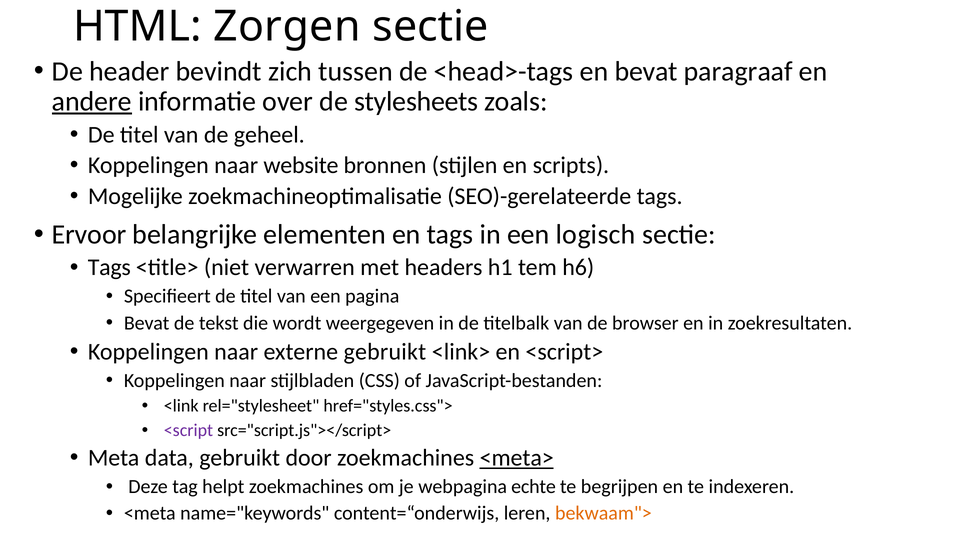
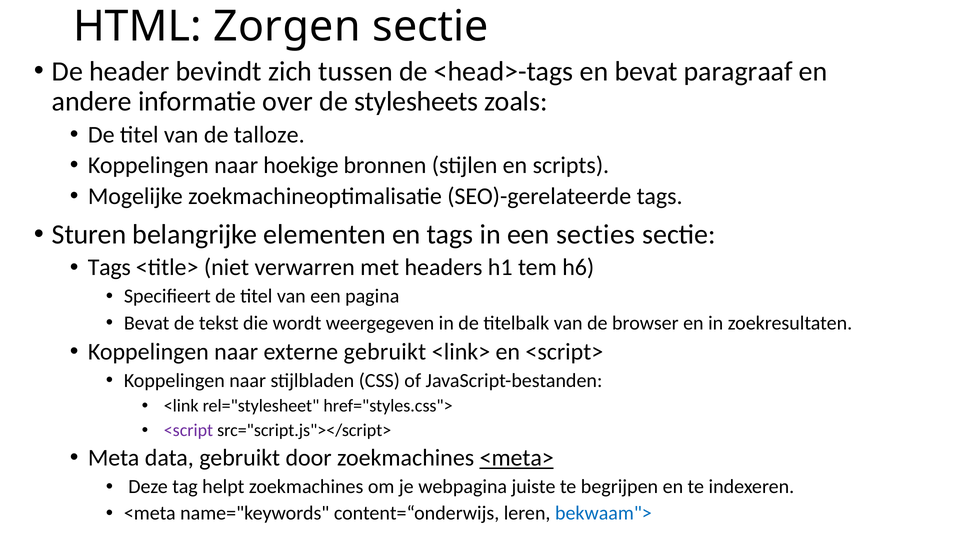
andere underline: present -> none
geheel: geheel -> talloze
website: website -> hoekige
Ervoor: Ervoor -> Sturen
logisch: logisch -> secties
echte: echte -> juiste
bekwaam"> colour: orange -> blue
